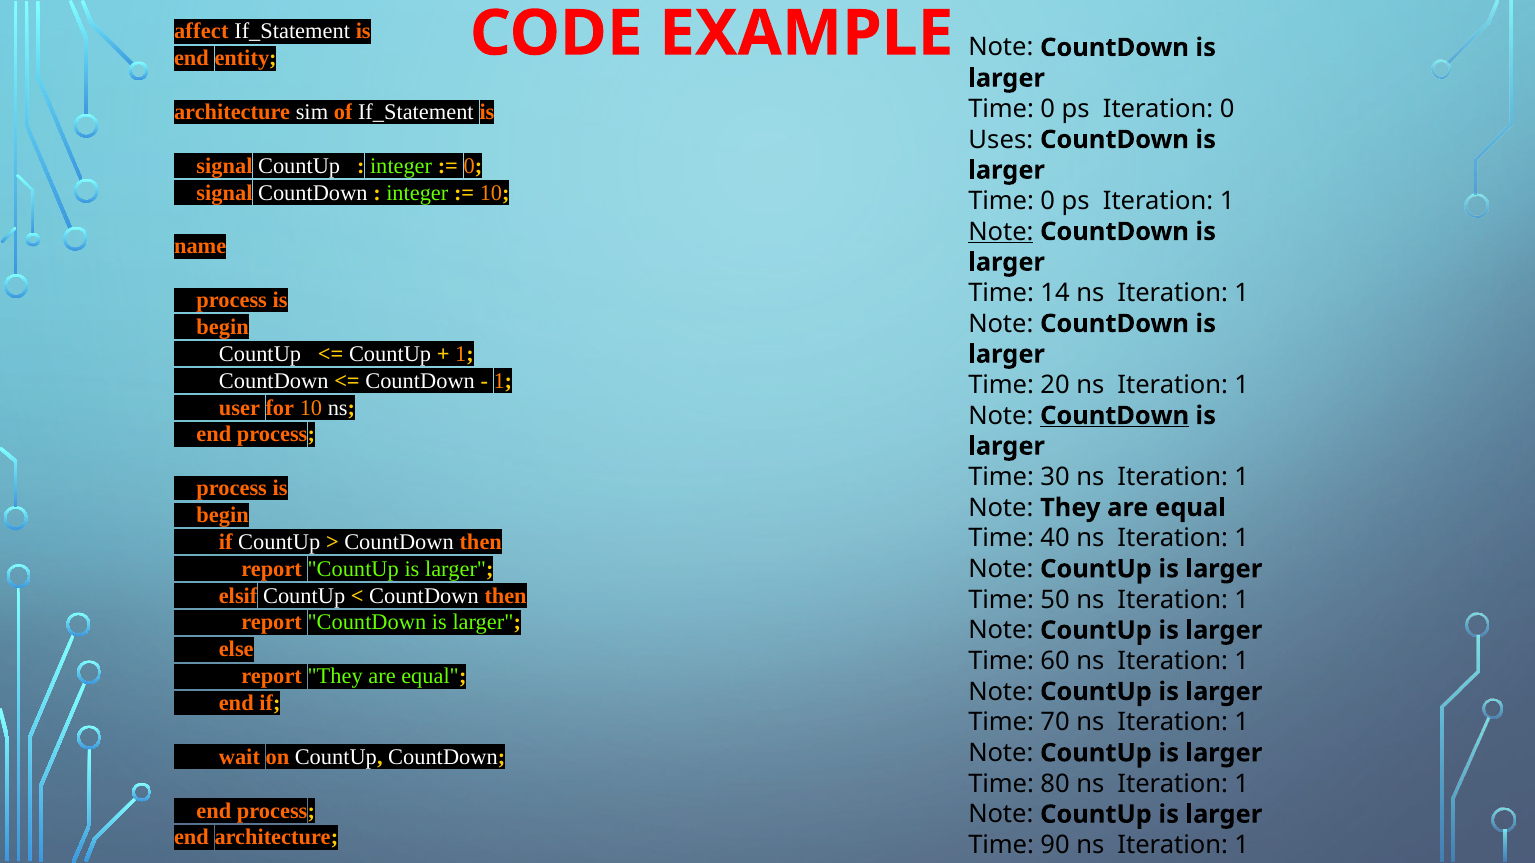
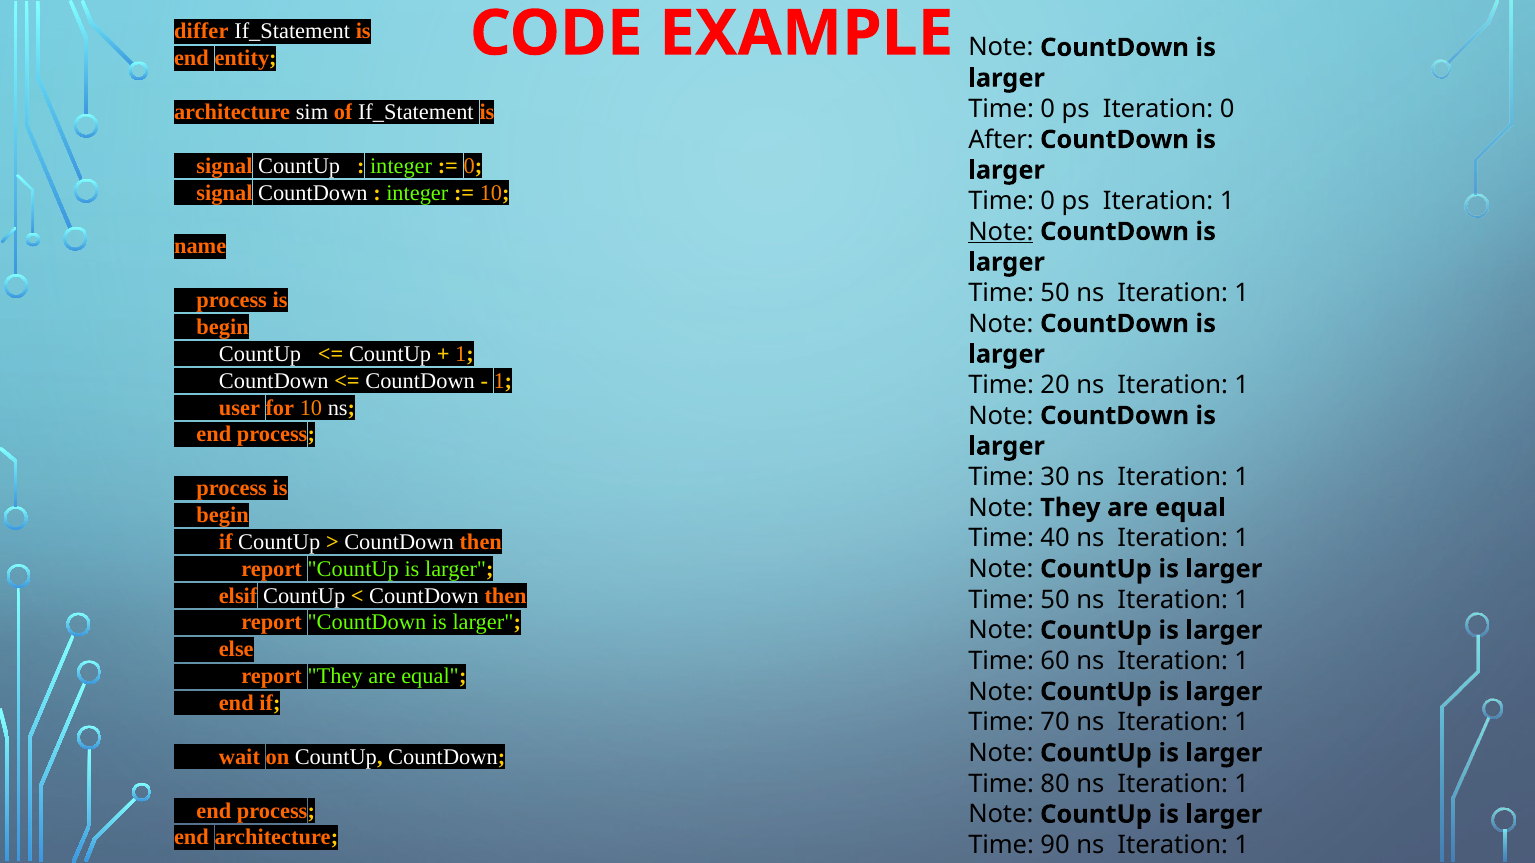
affect: affect -> differ
Uses: Uses -> After
14 at (1055, 293): 14 -> 50
CountDown at (1115, 416) underline: present -> none
